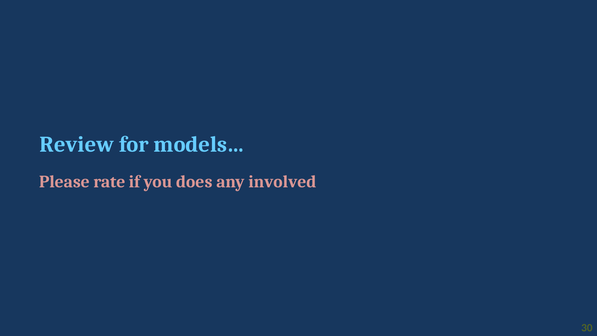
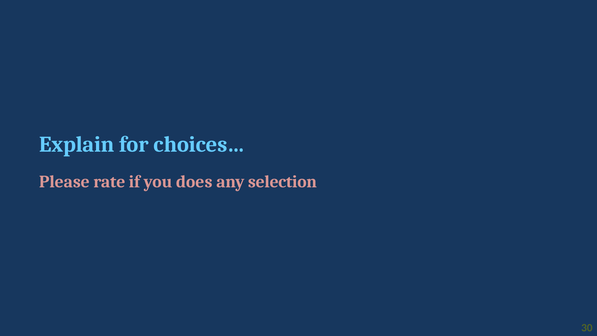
Review: Review -> Explain
models…: models… -> choices…
involved: involved -> selection
